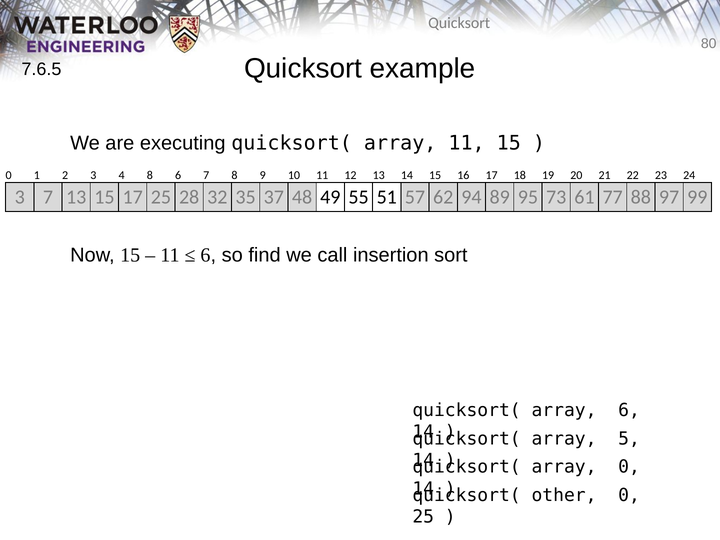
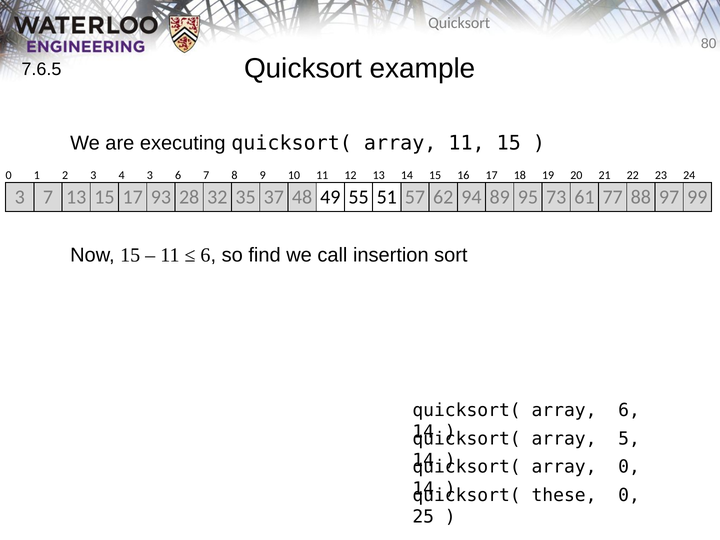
4 8: 8 -> 3
17 25: 25 -> 93
other: other -> these
